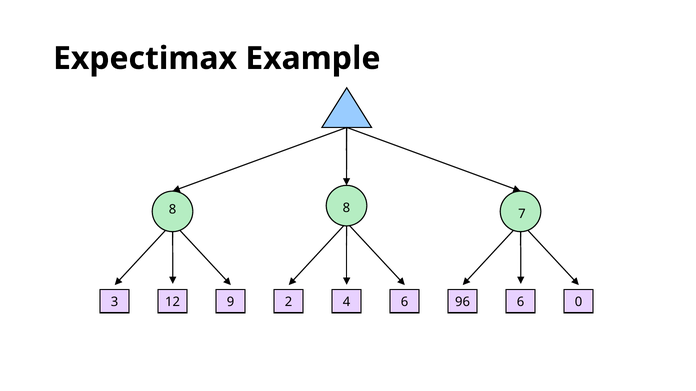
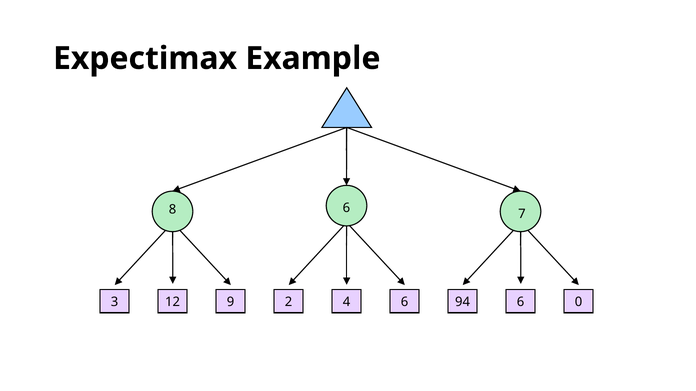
8 8: 8 -> 6
96: 96 -> 94
